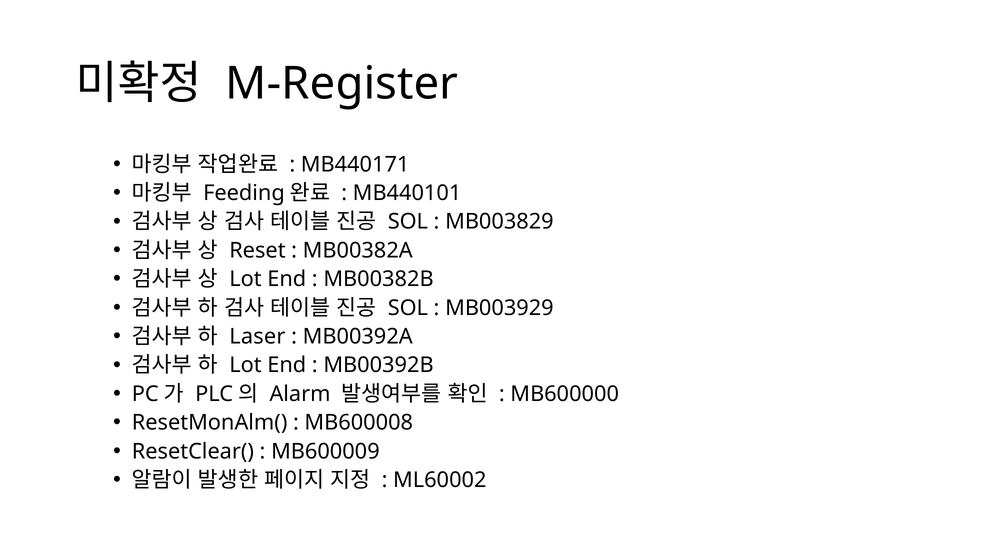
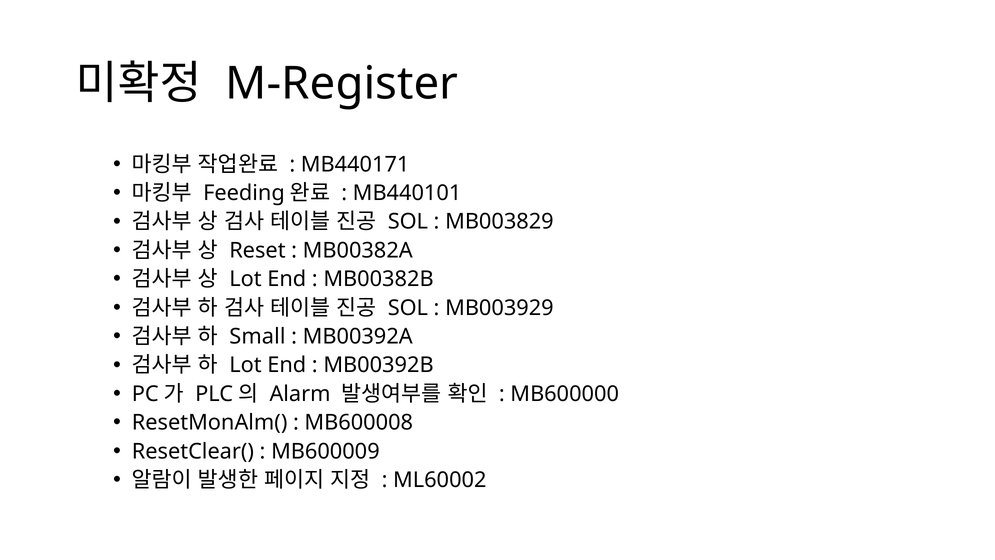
Laser: Laser -> Small
